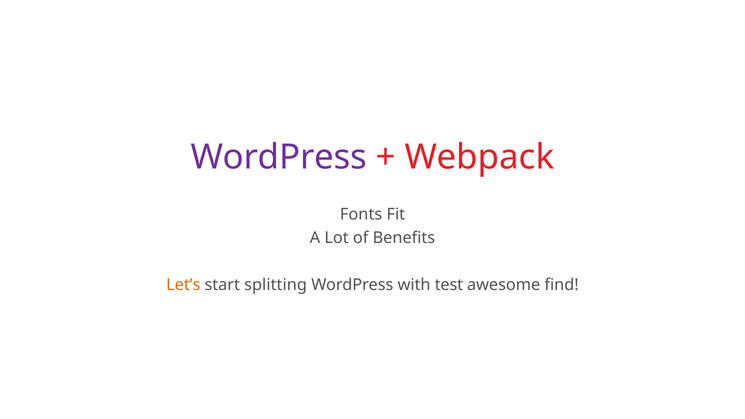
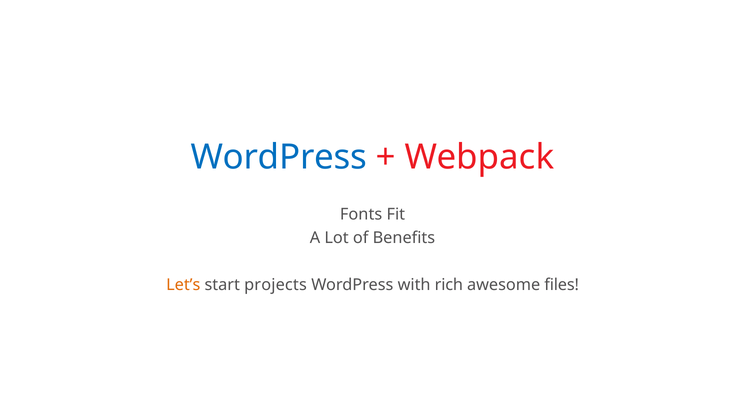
WordPress at (279, 157) colour: purple -> blue
splitting: splitting -> projects
test: test -> rich
find: find -> files
